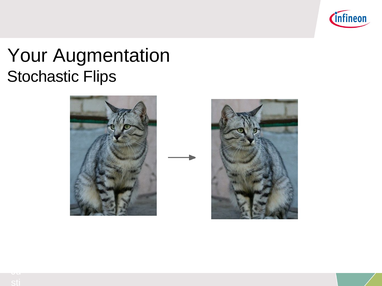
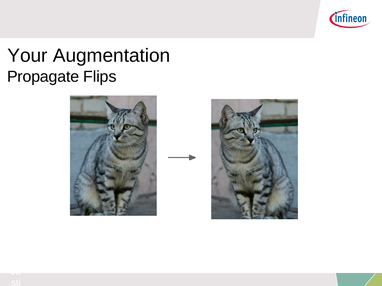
Stochastic: Stochastic -> Propagate
